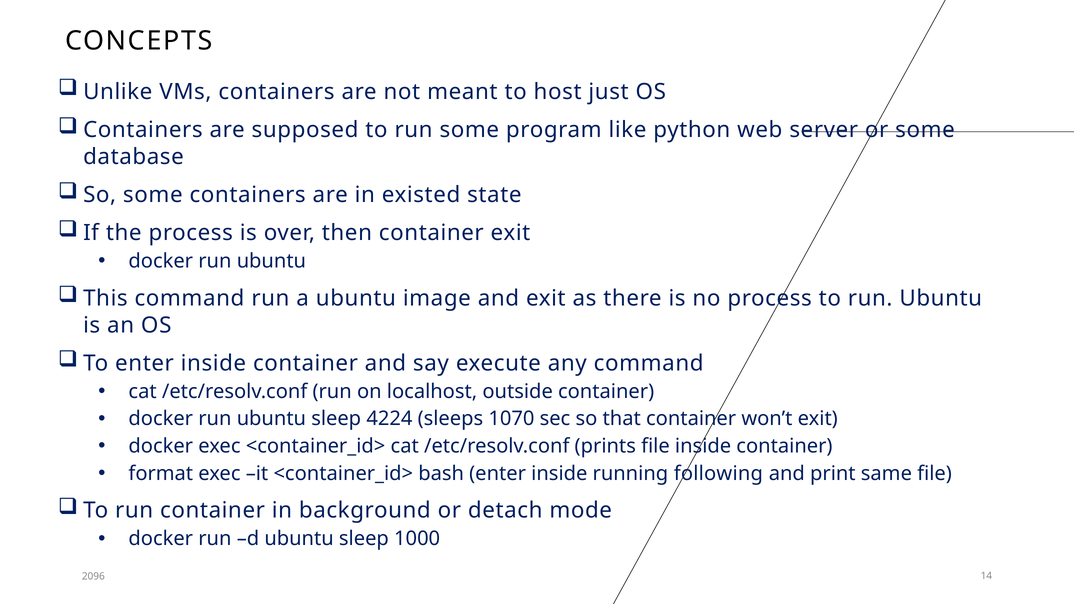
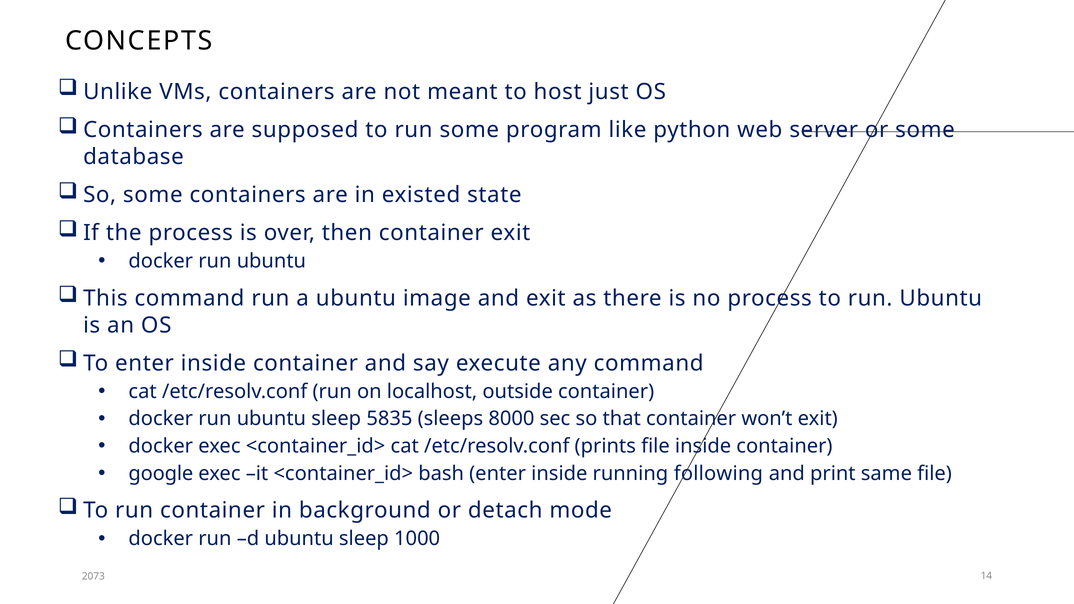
4224: 4224 -> 5835
1070: 1070 -> 8000
format: format -> google
2096: 2096 -> 2073
